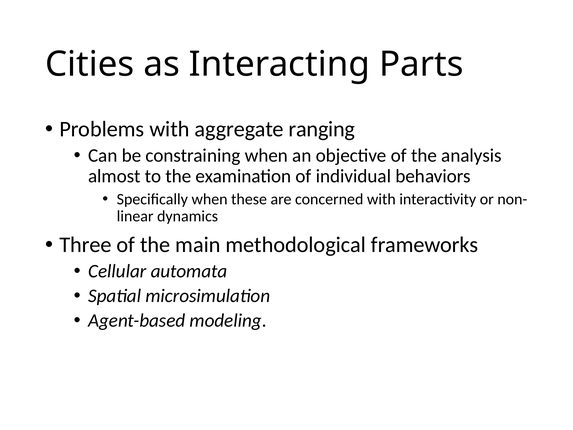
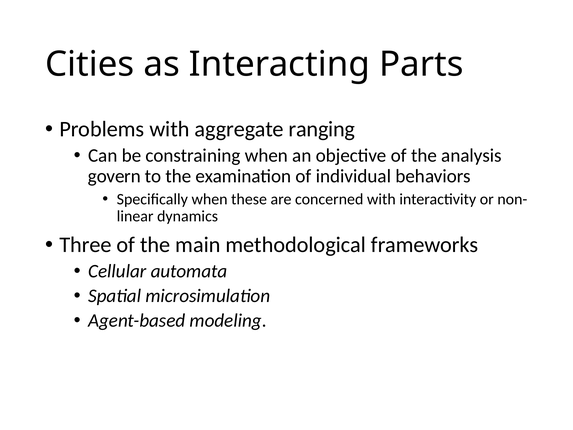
almost: almost -> govern
